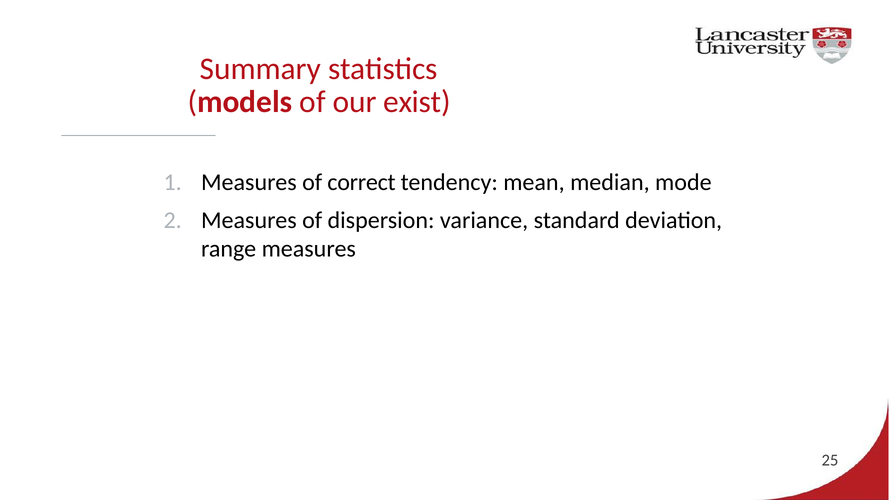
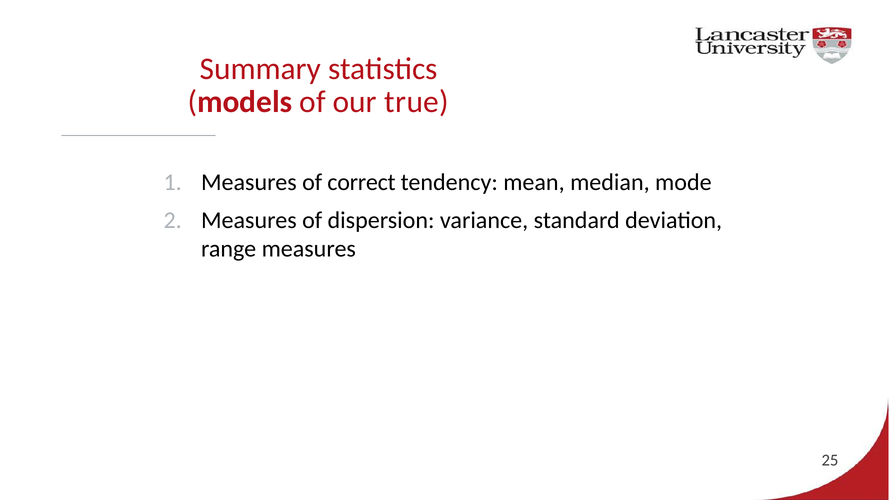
exist: exist -> true
